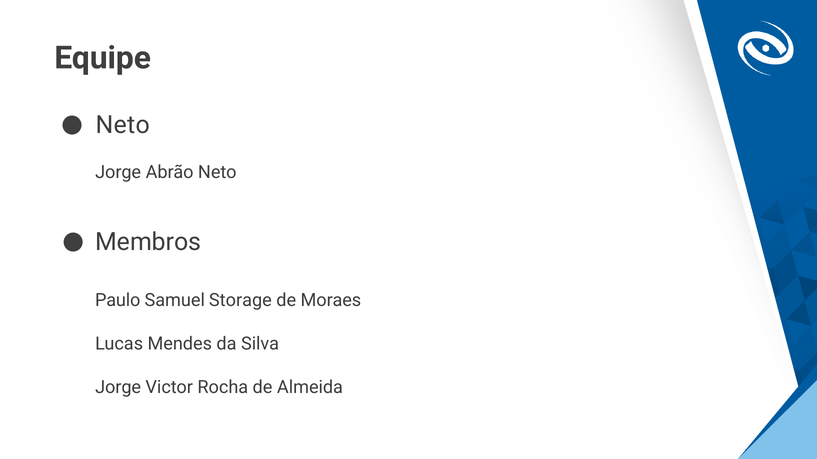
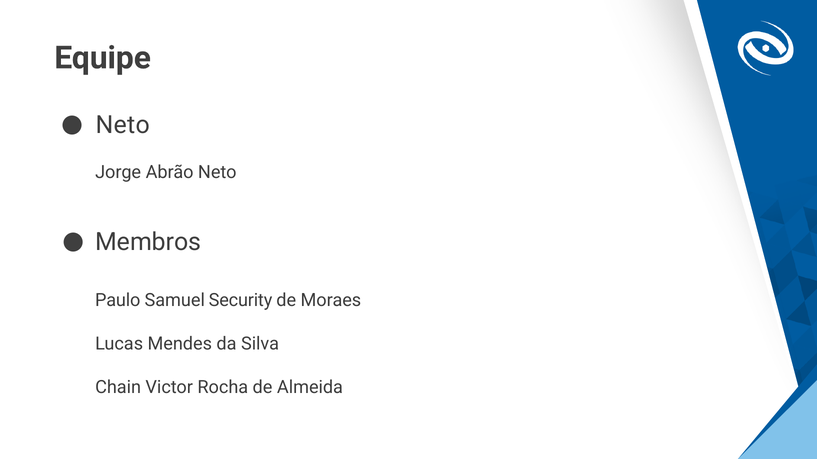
Storage: Storage -> Security
Jorge at (118, 388): Jorge -> Chain
